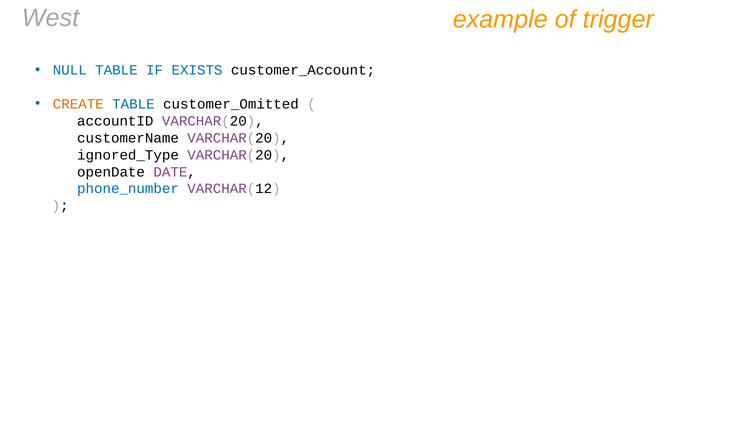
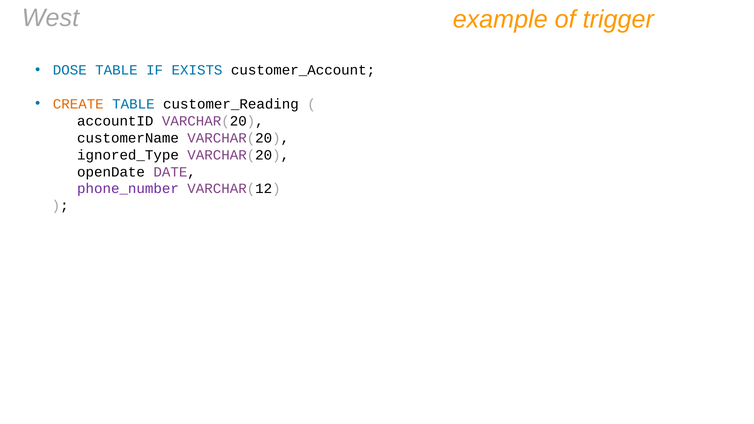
NULL: NULL -> DOSE
customer_Omitted: customer_Omitted -> customer_Reading
phone_number colour: blue -> purple
